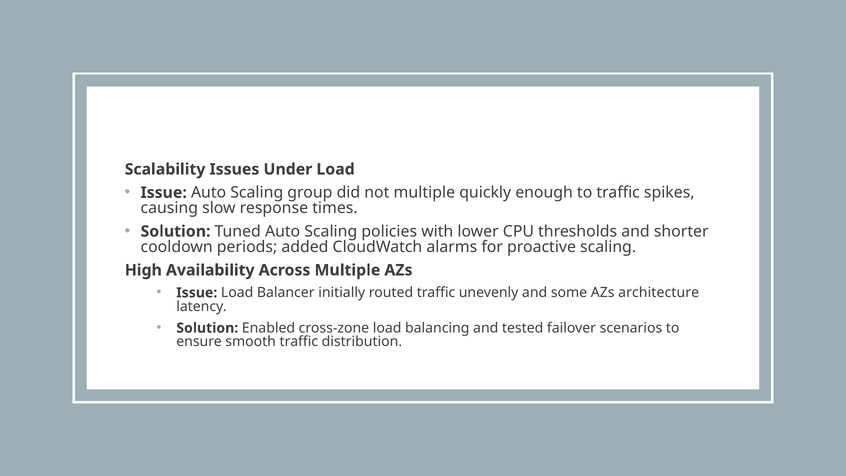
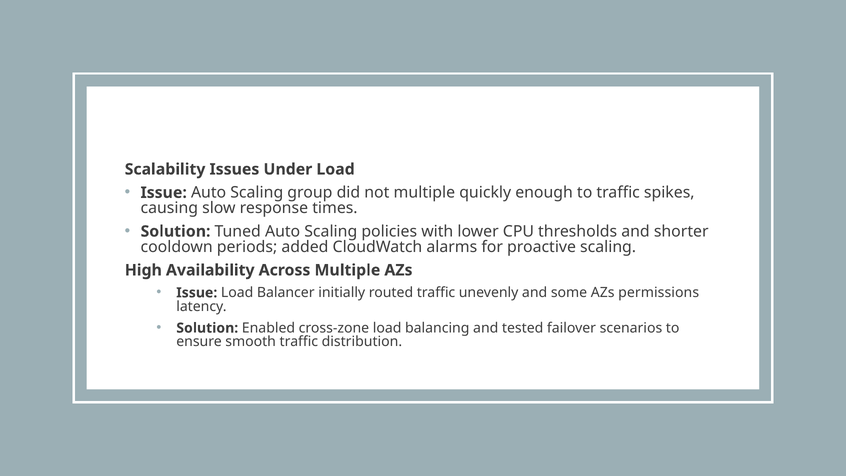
architecture: architecture -> permissions
